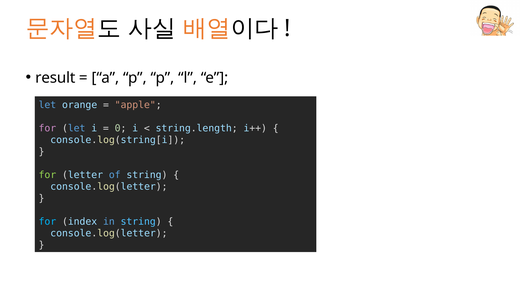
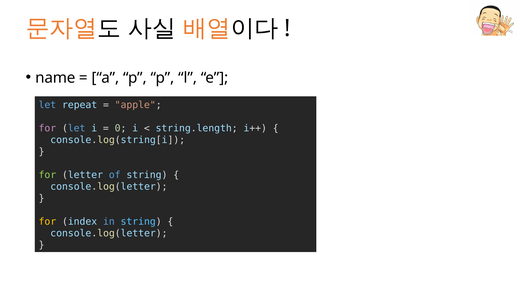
result: result -> name
orange: orange -> repeat
for at (47, 222) colour: light blue -> yellow
